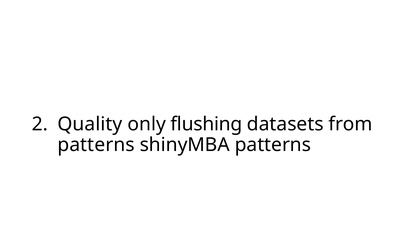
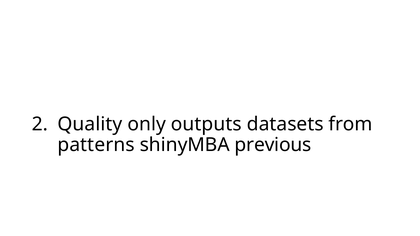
flushing: flushing -> outputs
shinyMBA patterns: patterns -> previous
